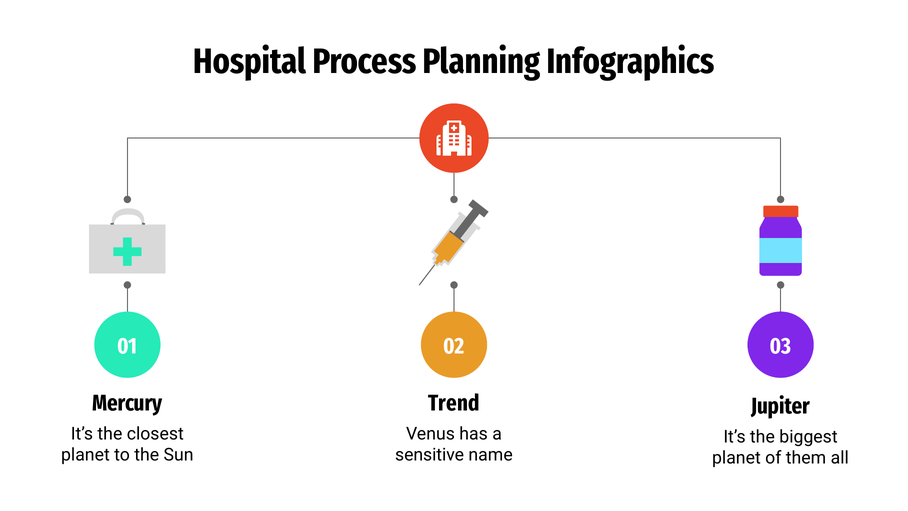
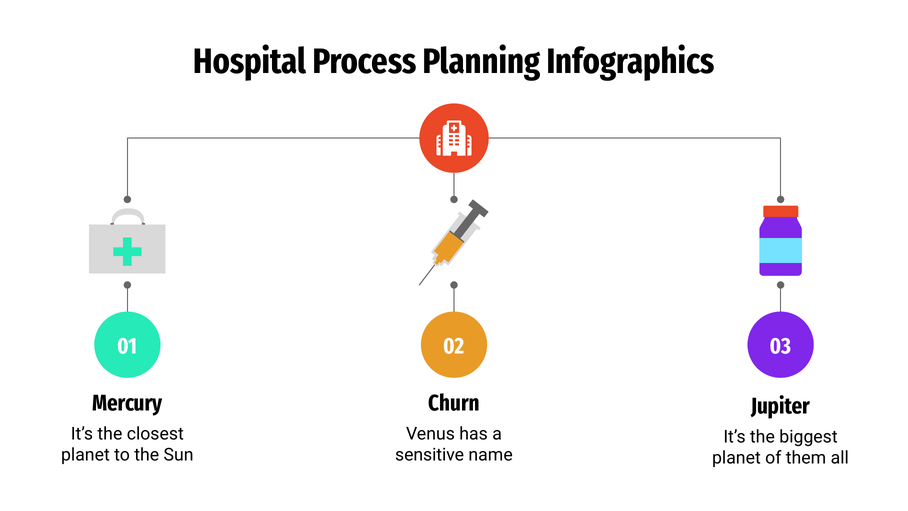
Trend: Trend -> Churn
